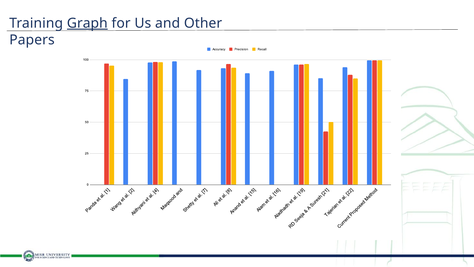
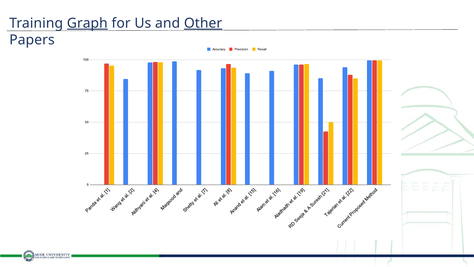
Other underline: none -> present
